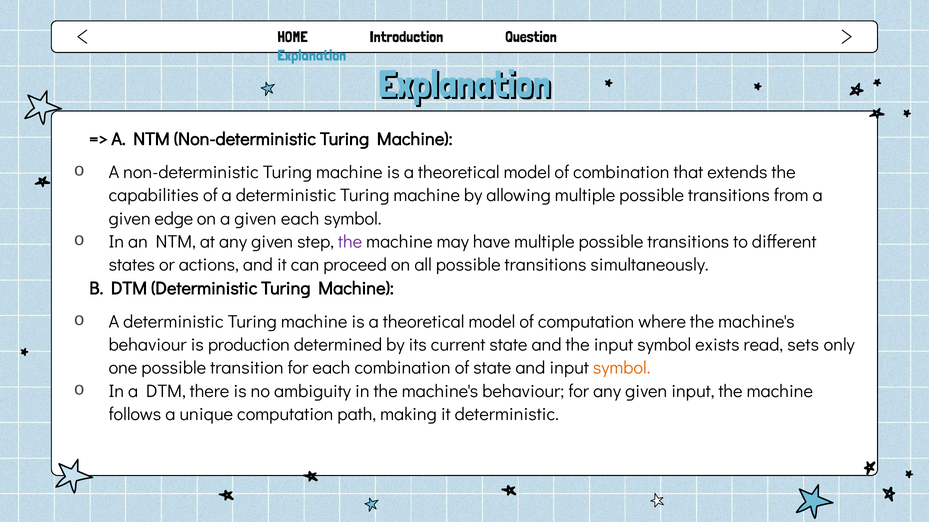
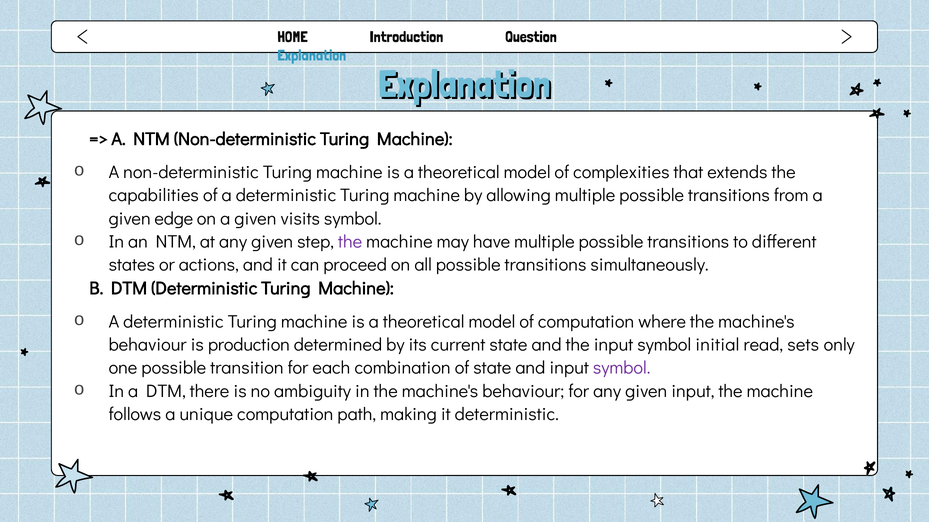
of combination: combination -> complexities
given each: each -> visits
exists: exists -> initial
symbol at (622, 368) colour: orange -> purple
